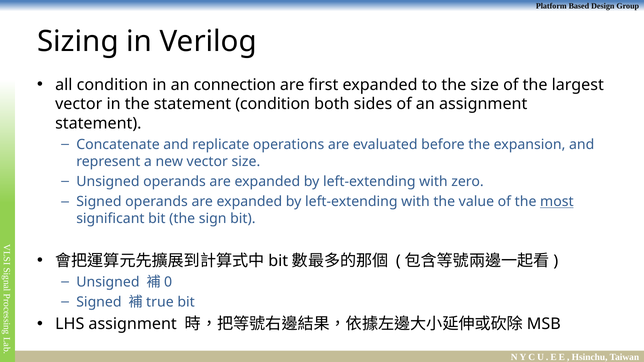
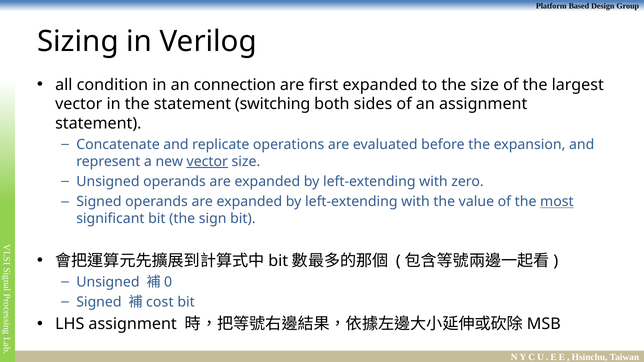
statement condition: condition -> switching
vector at (207, 162) underline: none -> present
true: true -> cost
